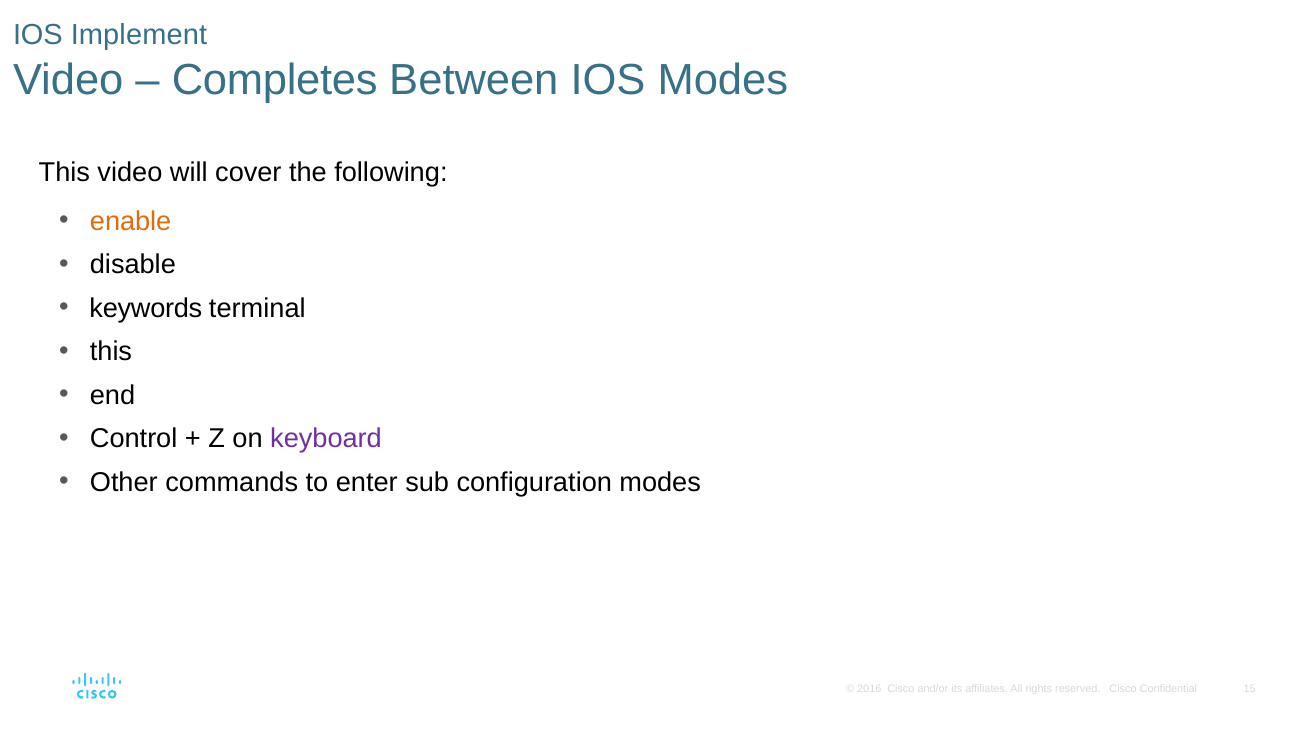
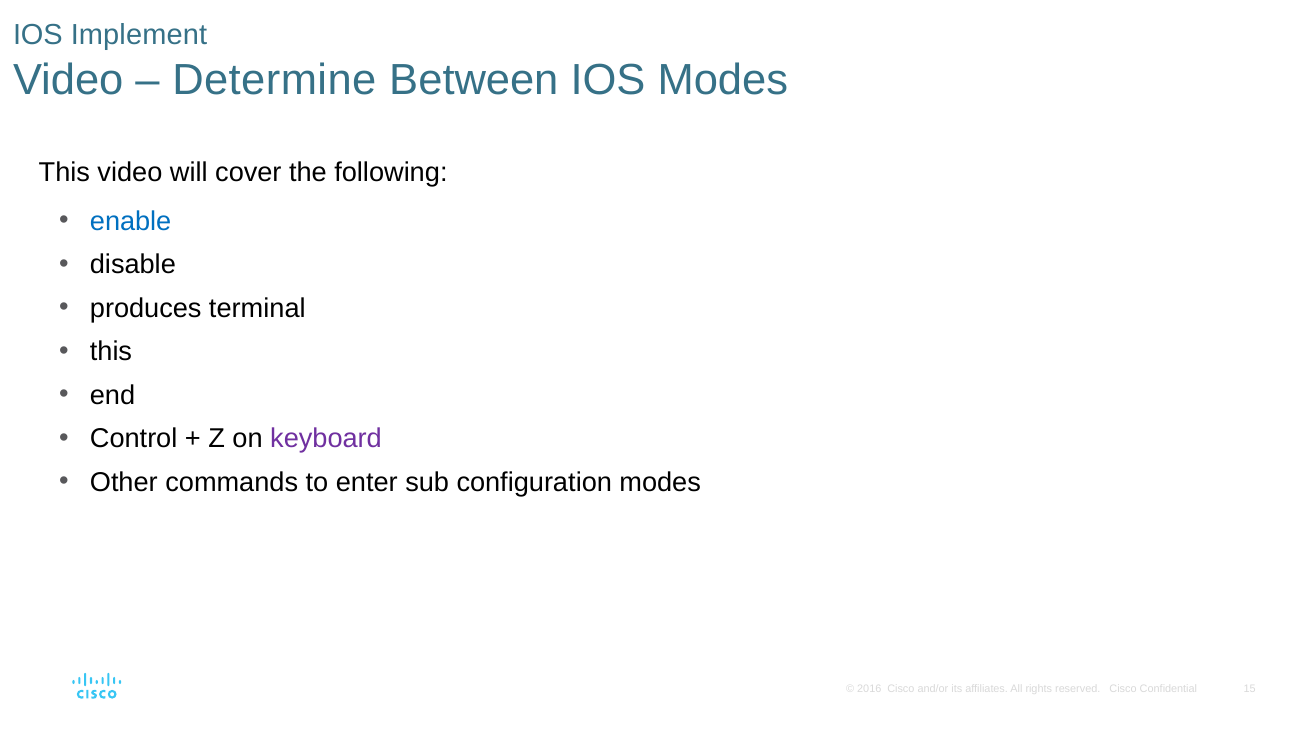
Completes: Completes -> Determine
enable colour: orange -> blue
keywords: keywords -> produces
